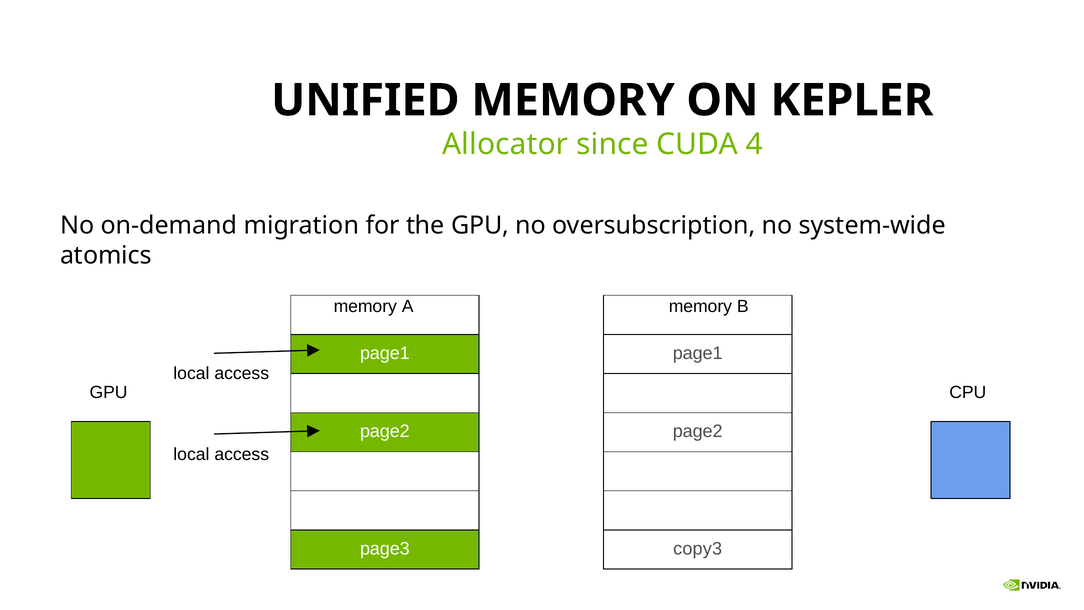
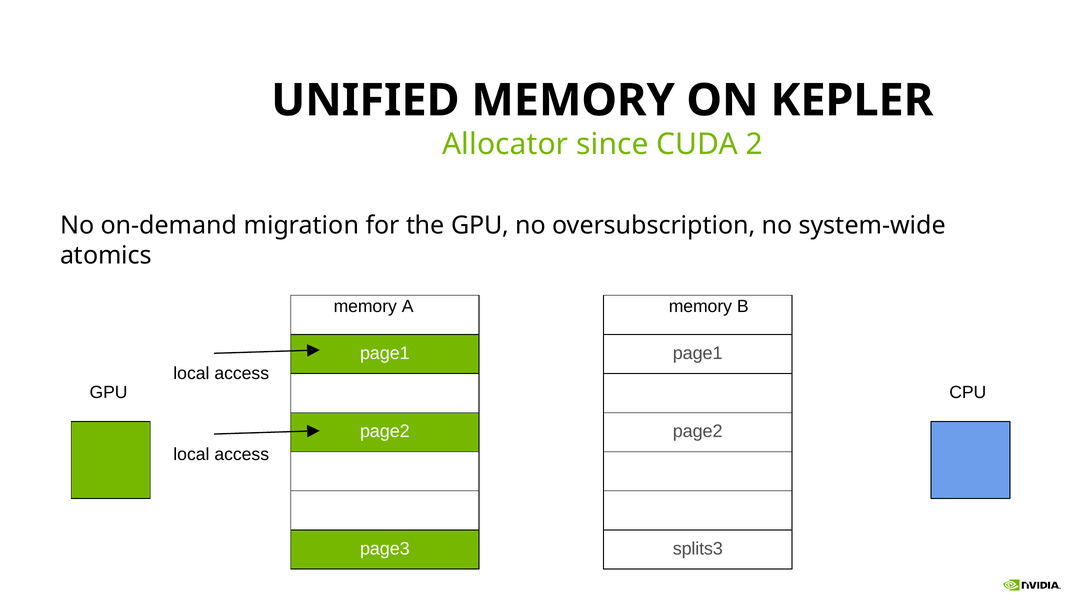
4: 4 -> 2
copy3: copy3 -> splits3
